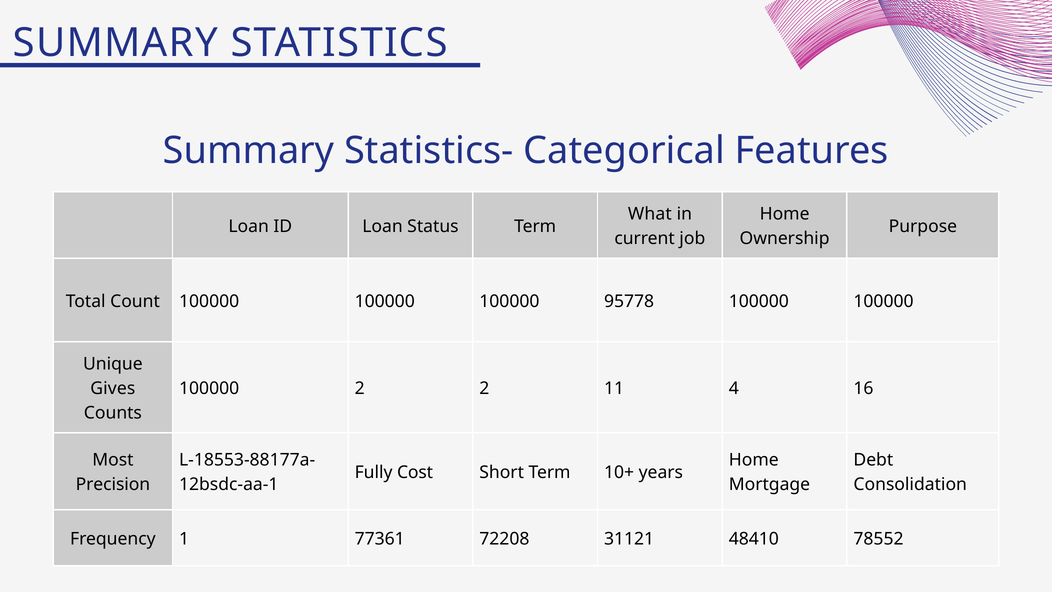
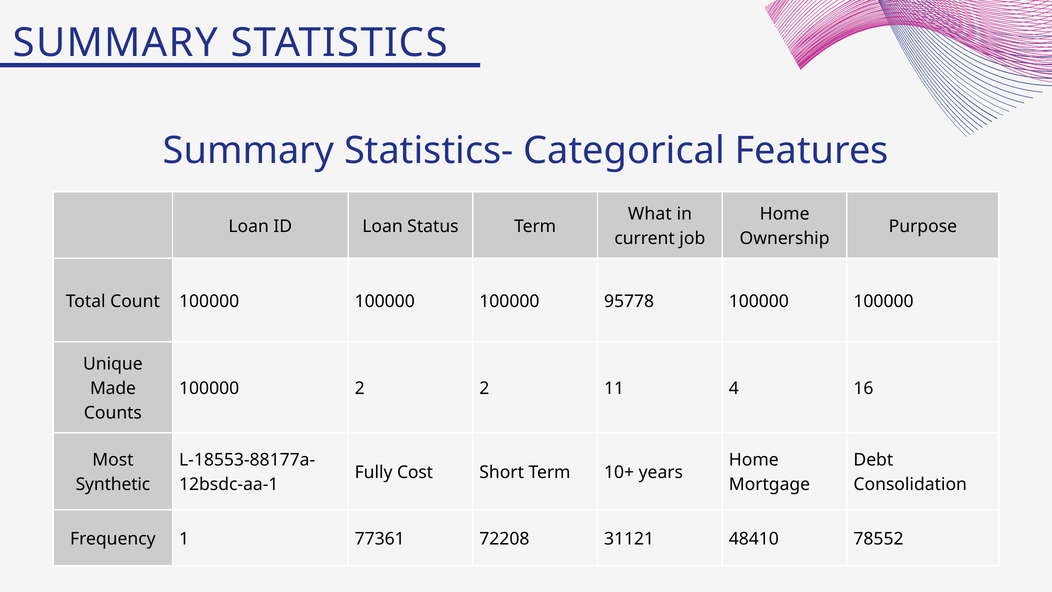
Gives: Gives -> Made
Precision: Precision -> Synthetic
